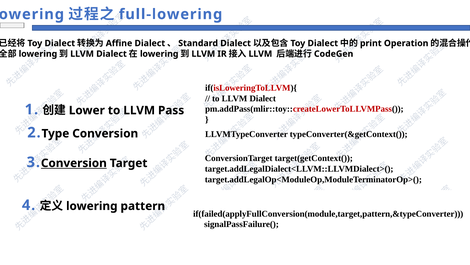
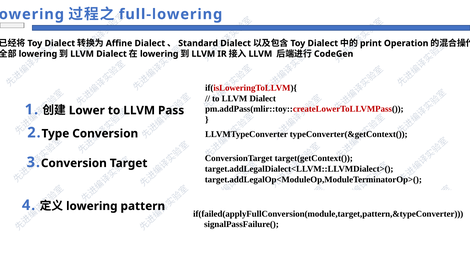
Conversion at (74, 163) underline: present -> none
